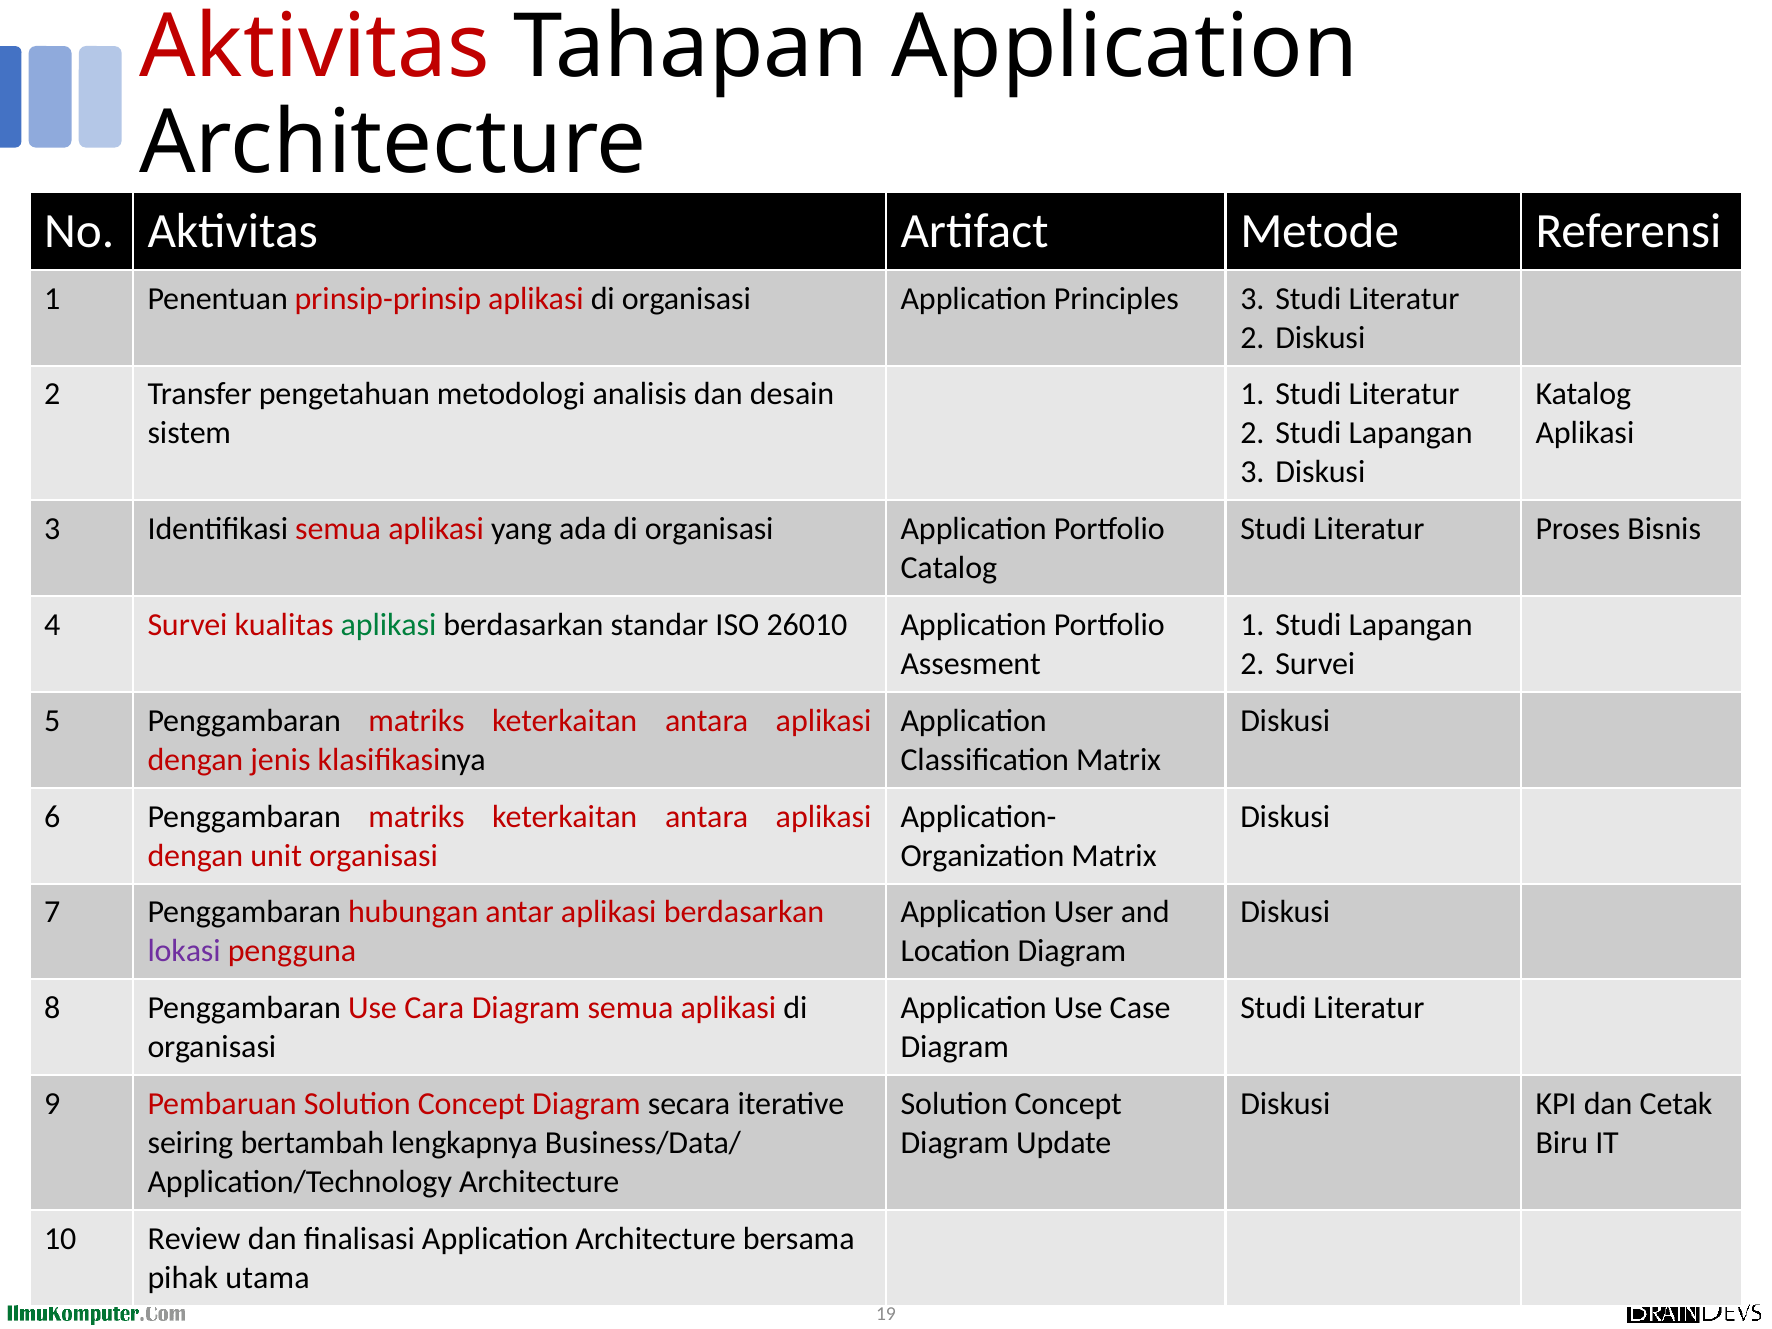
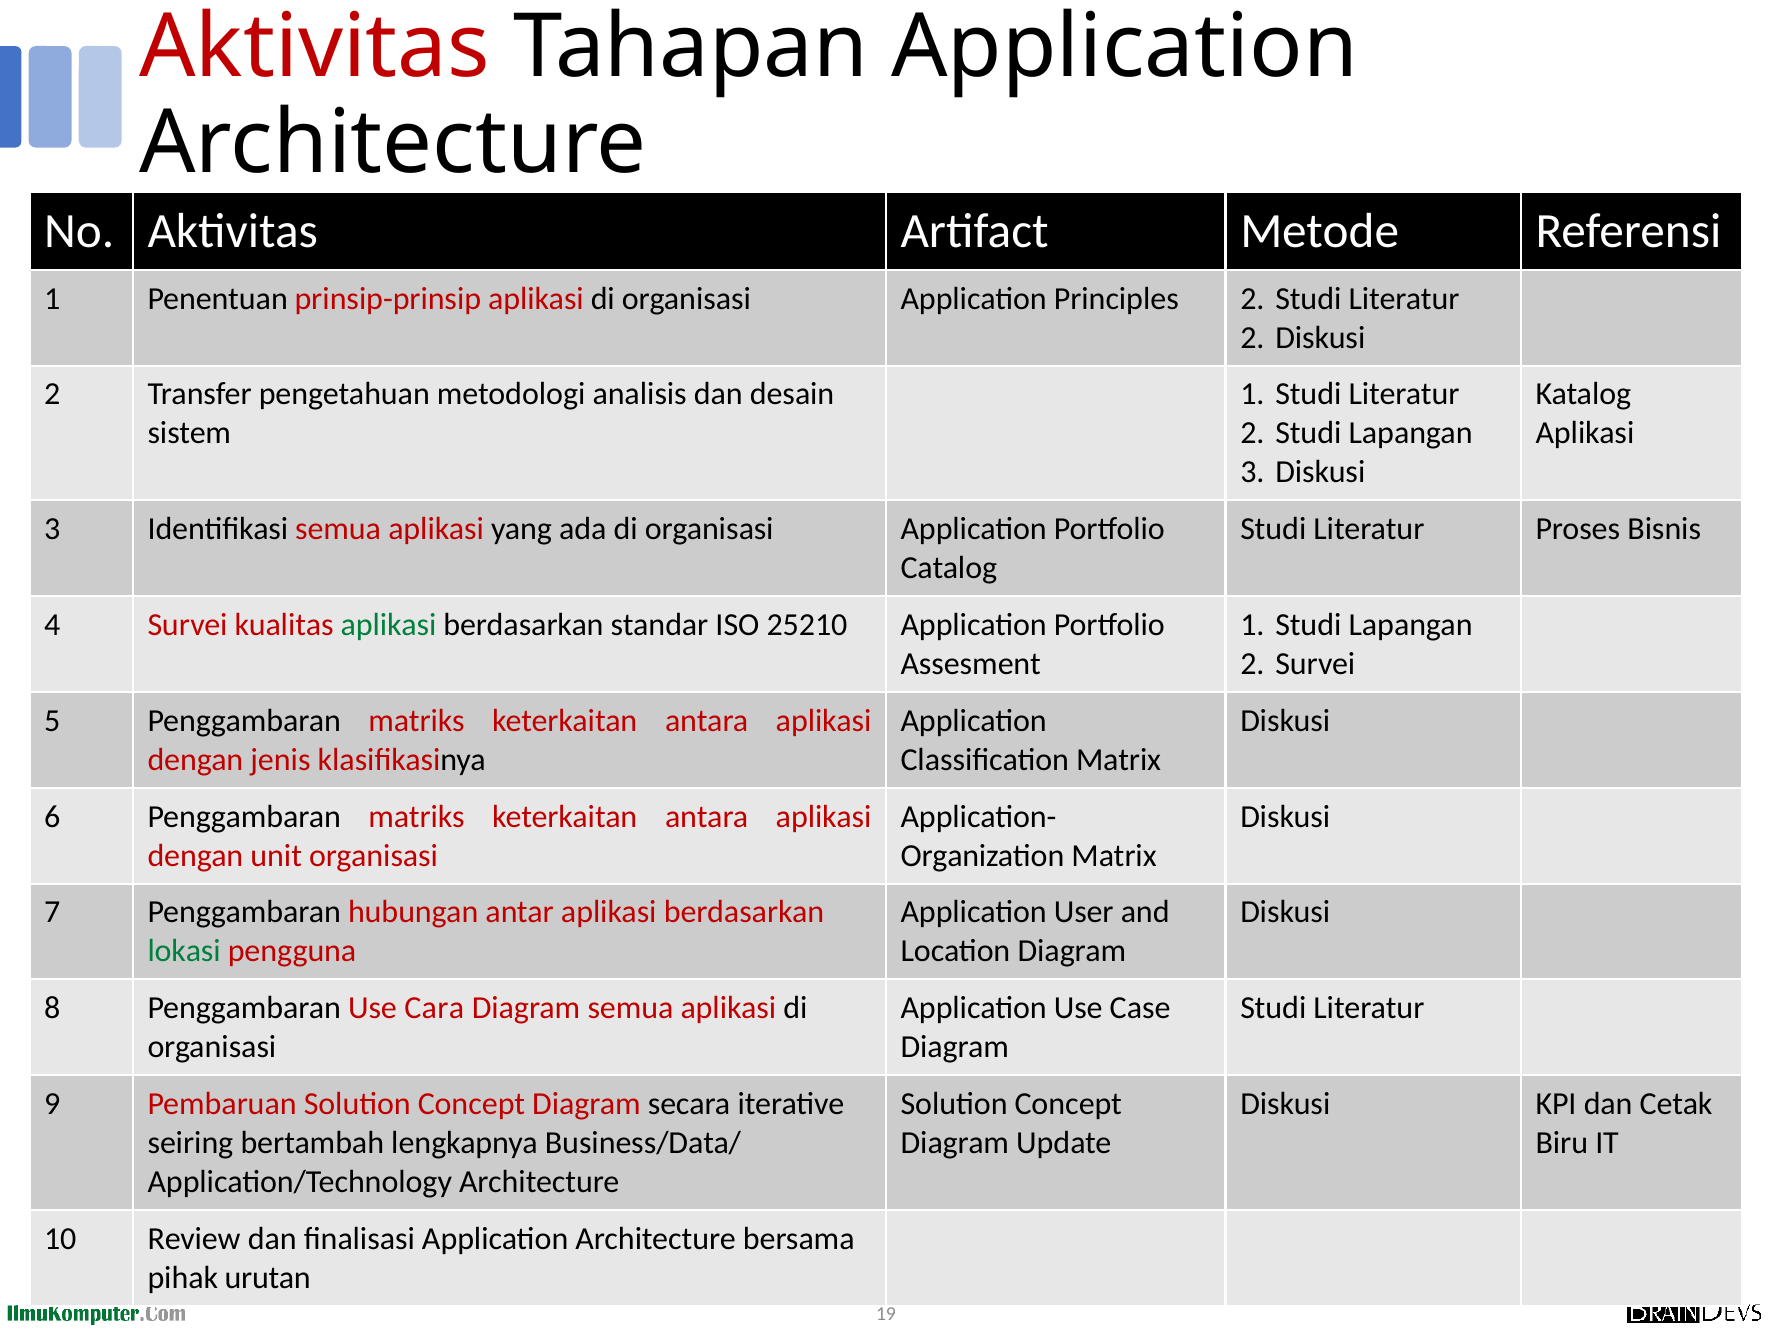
Principles 3: 3 -> 2
26010: 26010 -> 25210
lokasi colour: purple -> green
utama: utama -> urutan
